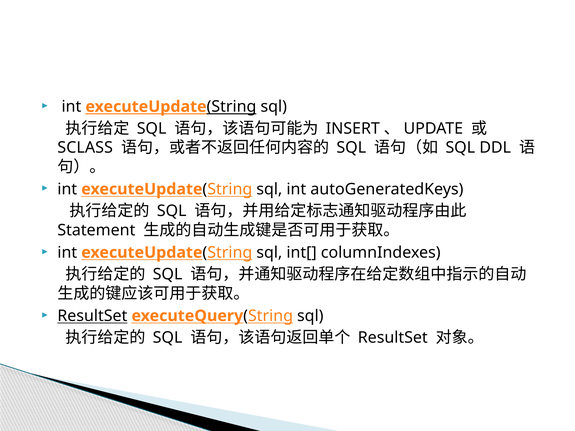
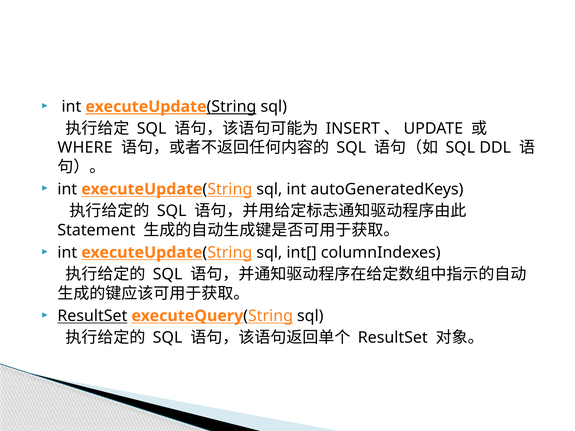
SCLASS: SCLASS -> WHERE
